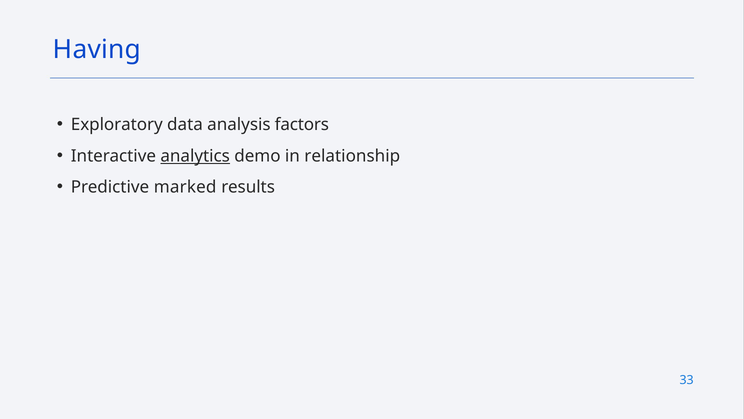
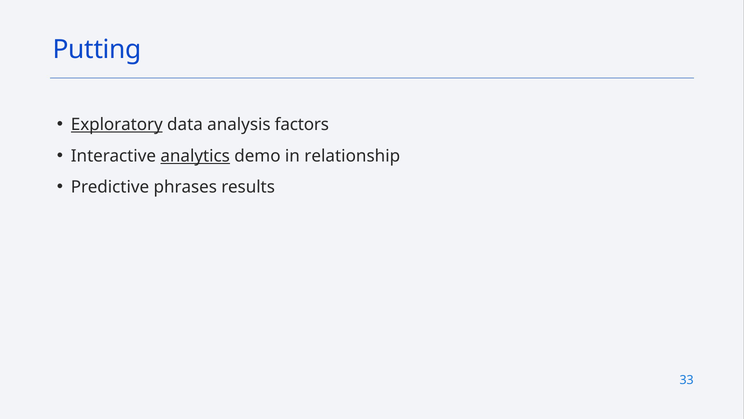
Having: Having -> Putting
Exploratory underline: none -> present
marked: marked -> phrases
